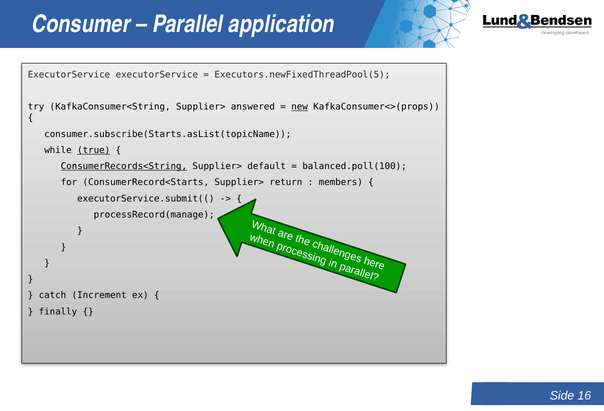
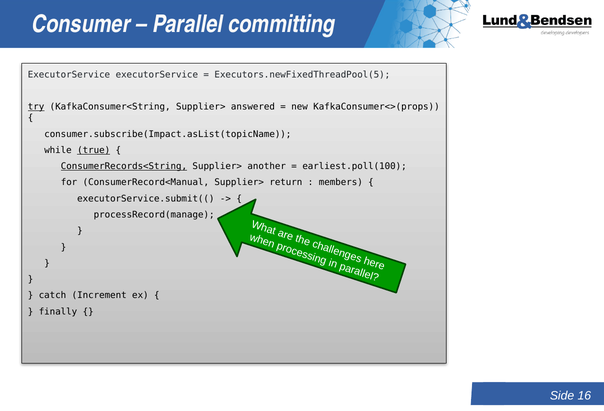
application: application -> committing
try underline: none -> present
new underline: present -> none
consumer.subscribe(Starts.asList(topicName: consumer.subscribe(Starts.asList(topicName -> consumer.subscribe(Impact.asList(topicName
default: default -> another
balanced.poll(100: balanced.poll(100 -> earliest.poll(100
ConsumerRecord<Starts: ConsumerRecord<Starts -> ConsumerRecord<Manual
